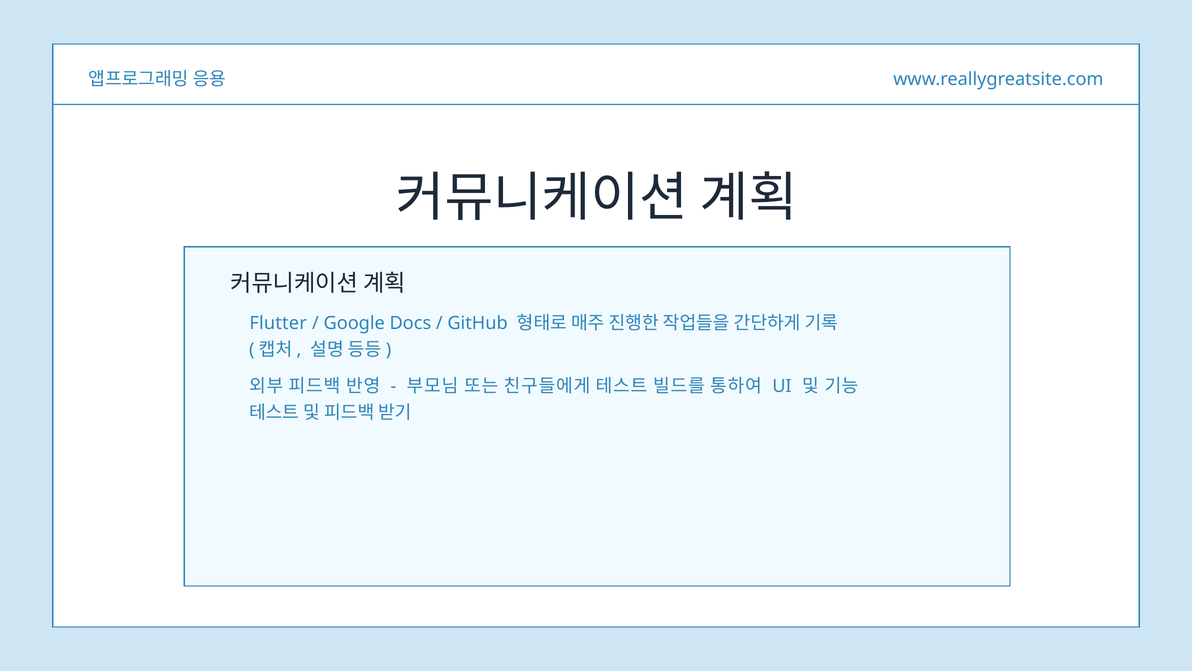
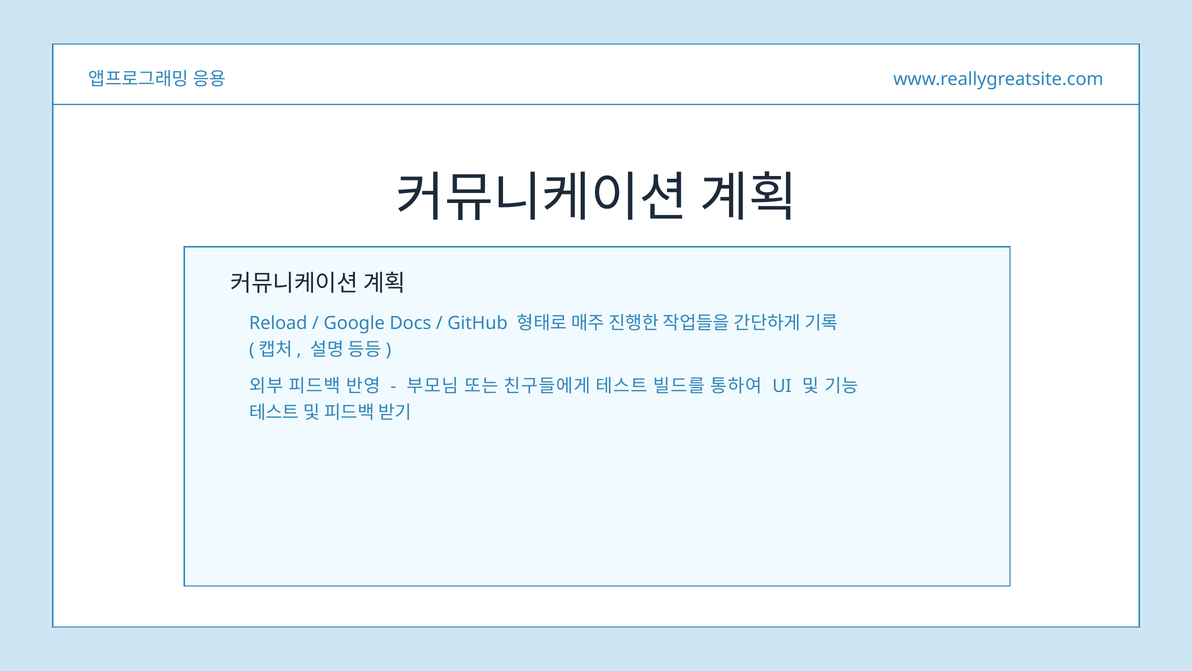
Flutter: Flutter -> Reload
